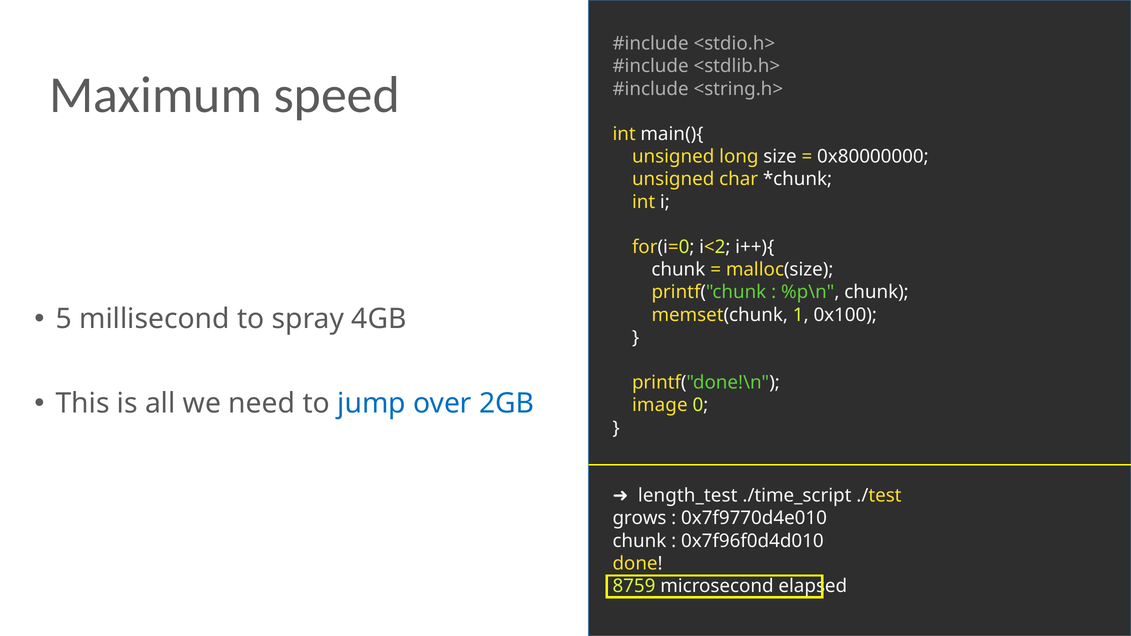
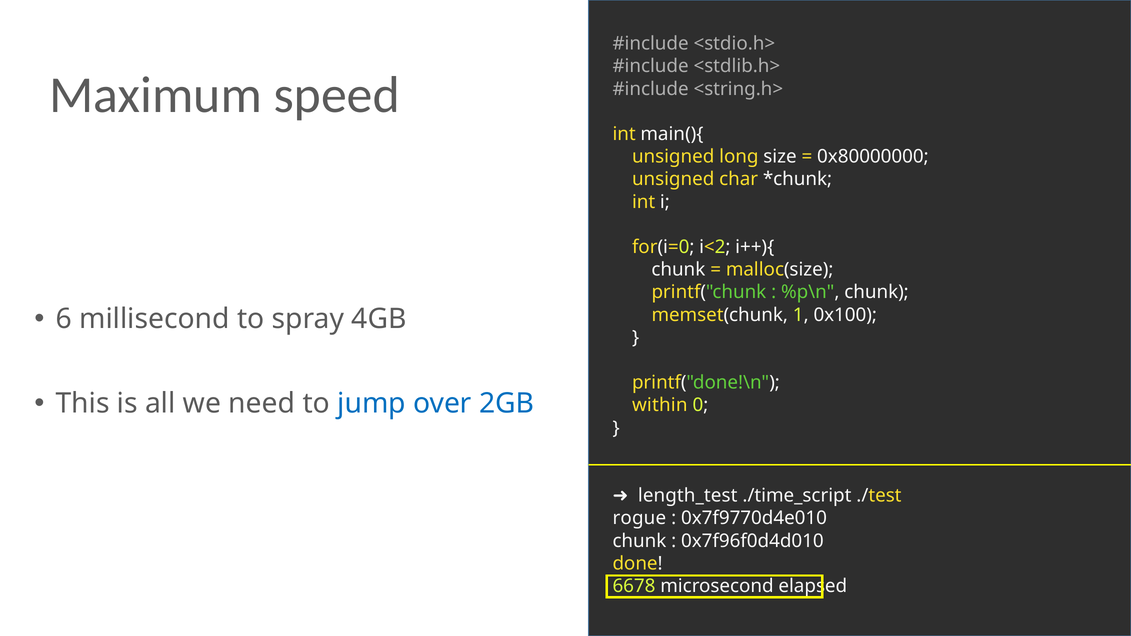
5: 5 -> 6
image: image -> within
grows: grows -> rogue
8759: 8759 -> 6678
